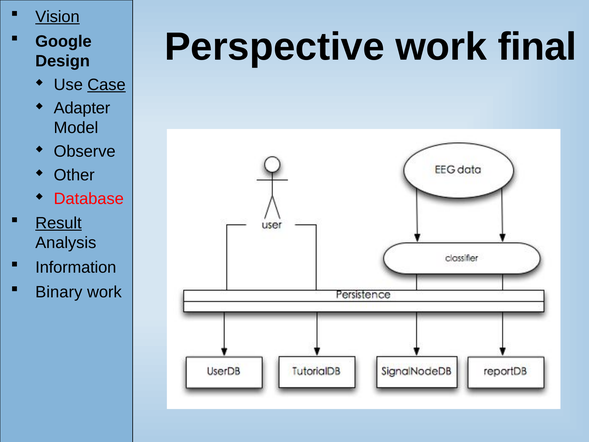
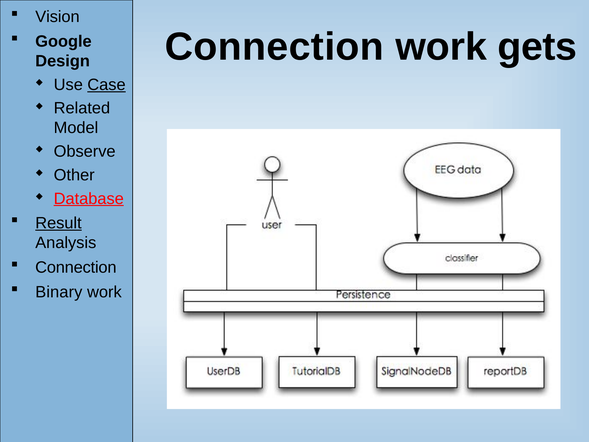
Vision underline: present -> none
Perspective at (275, 47): Perspective -> Connection
final: final -> gets
Adapter: Adapter -> Related
Database underline: none -> present
Information at (76, 267): Information -> Connection
